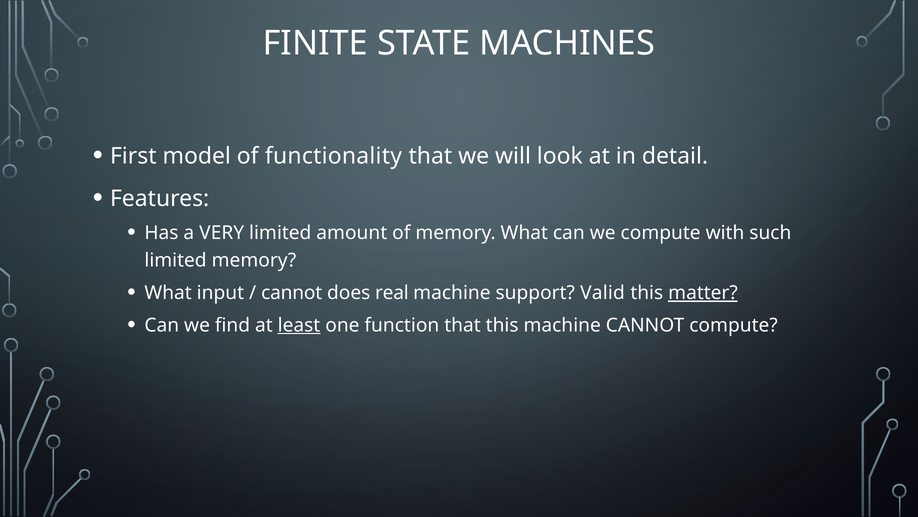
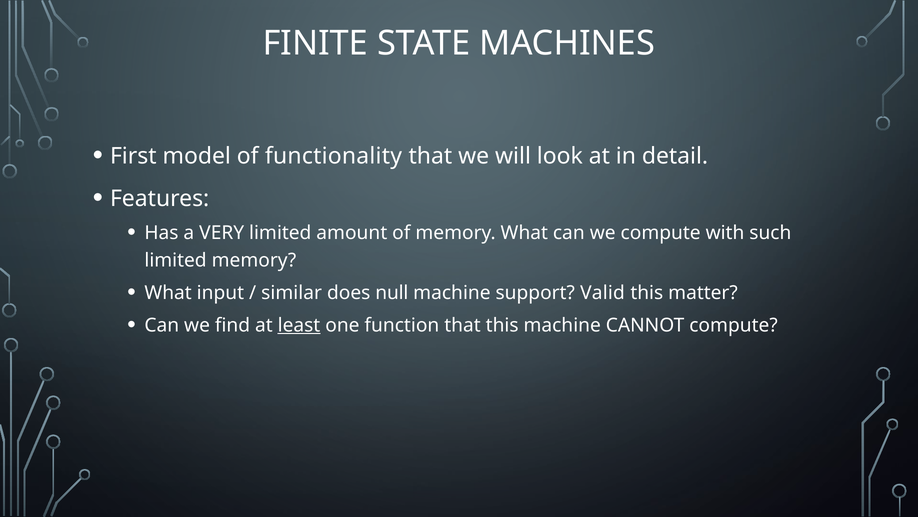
cannot at (292, 293): cannot -> similar
real: real -> null
matter underline: present -> none
